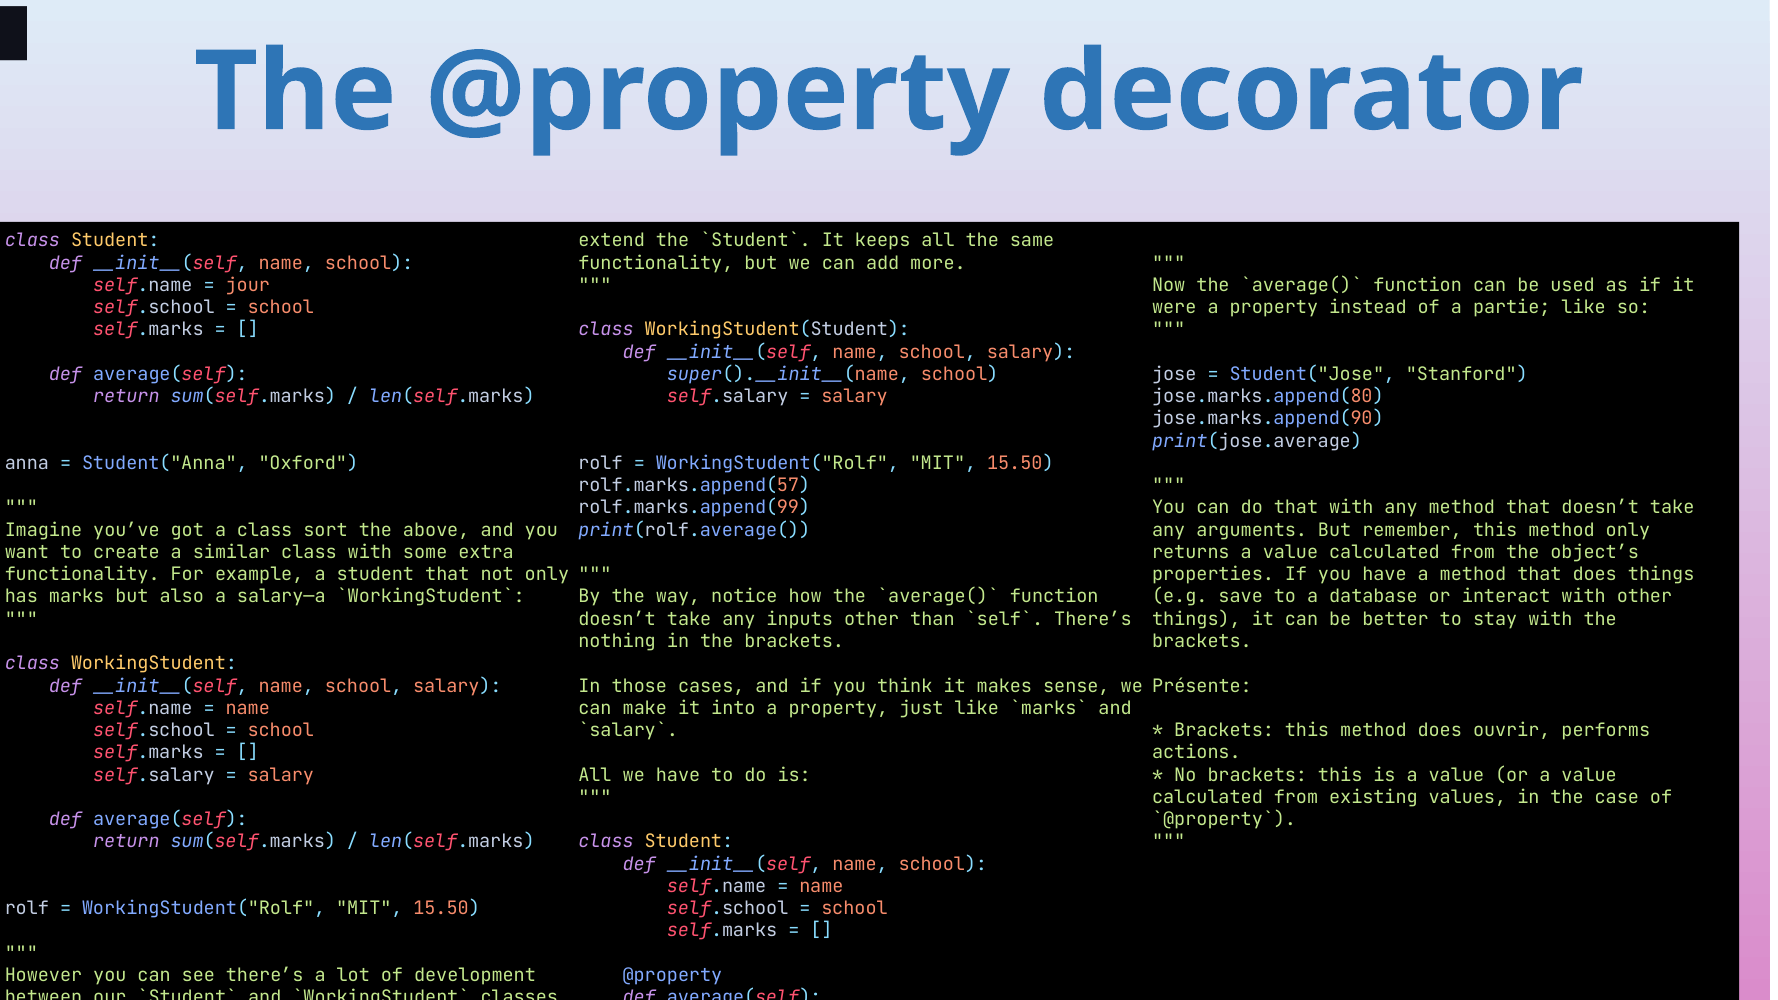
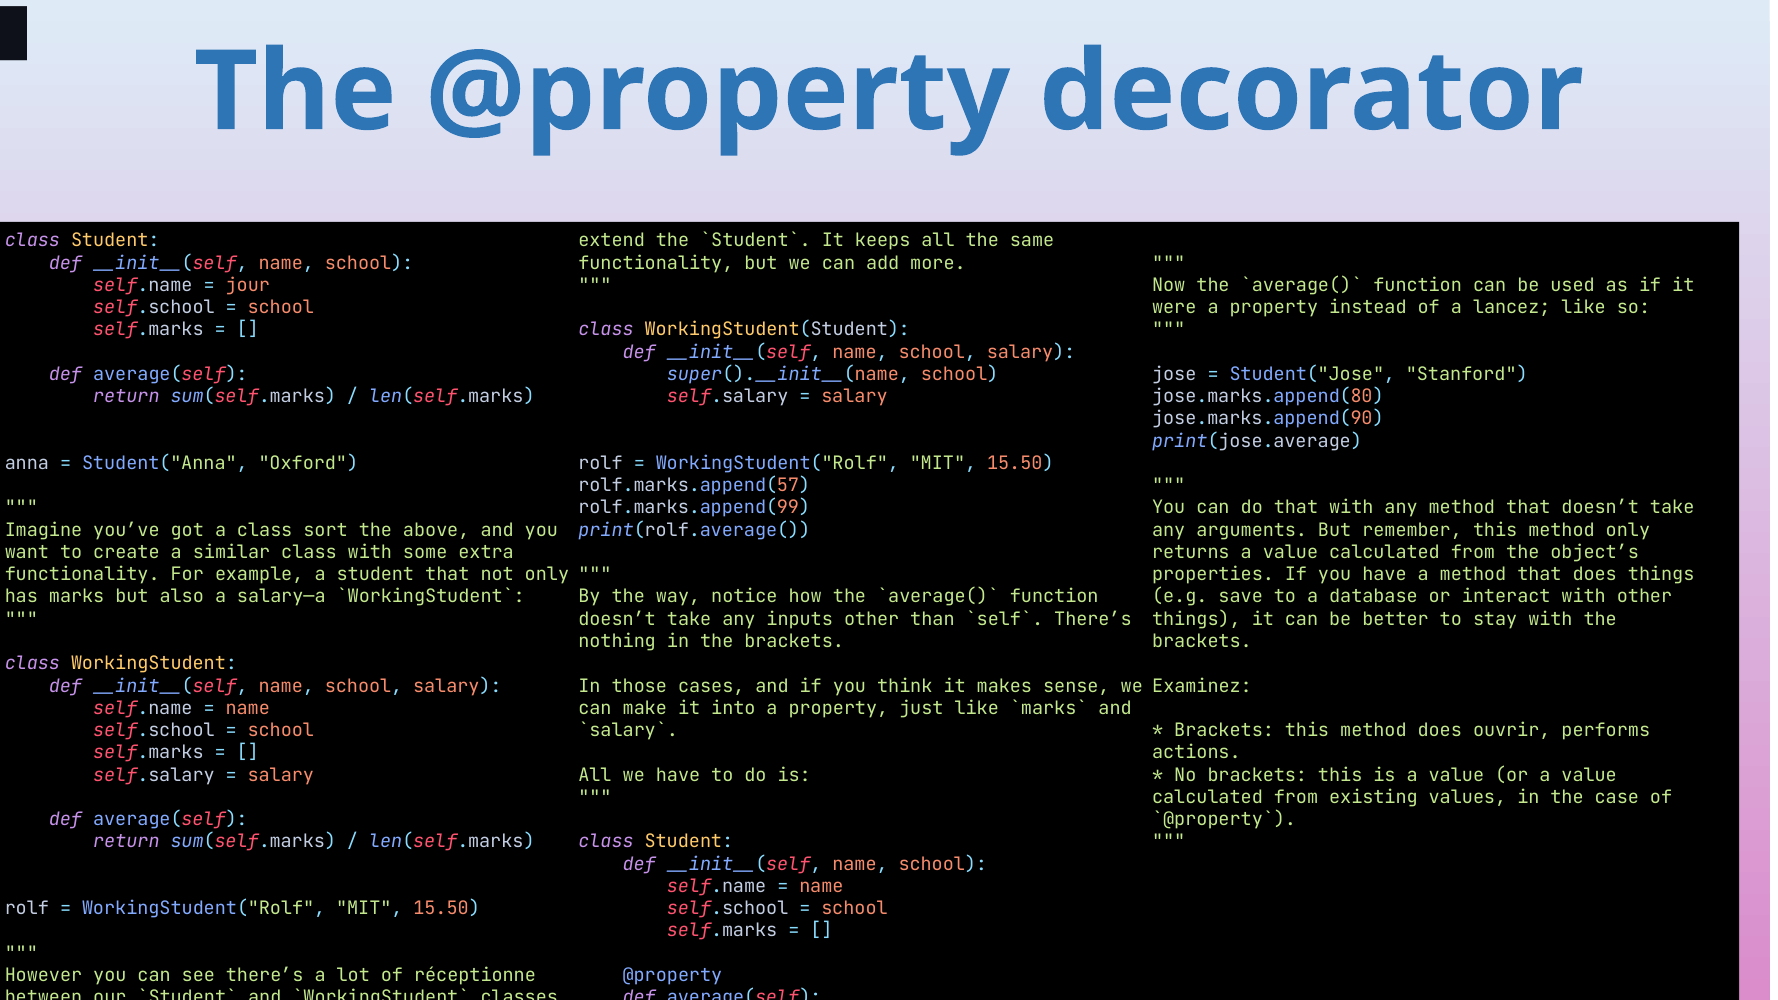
partie: partie -> lancez
Présente: Présente -> Examinez
development: development -> réceptionne
